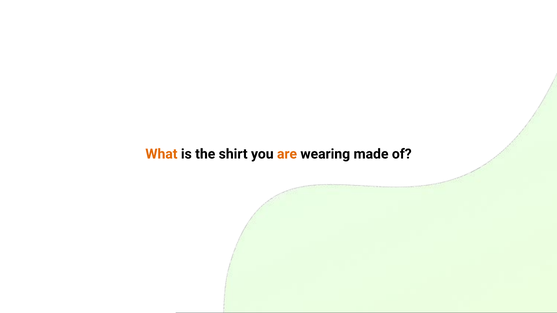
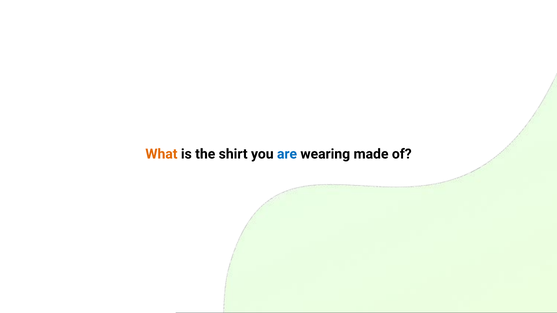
are colour: orange -> blue
